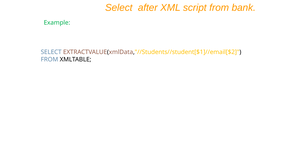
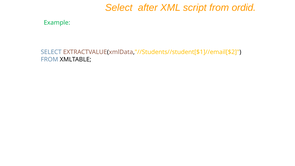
bank: bank -> ordid
